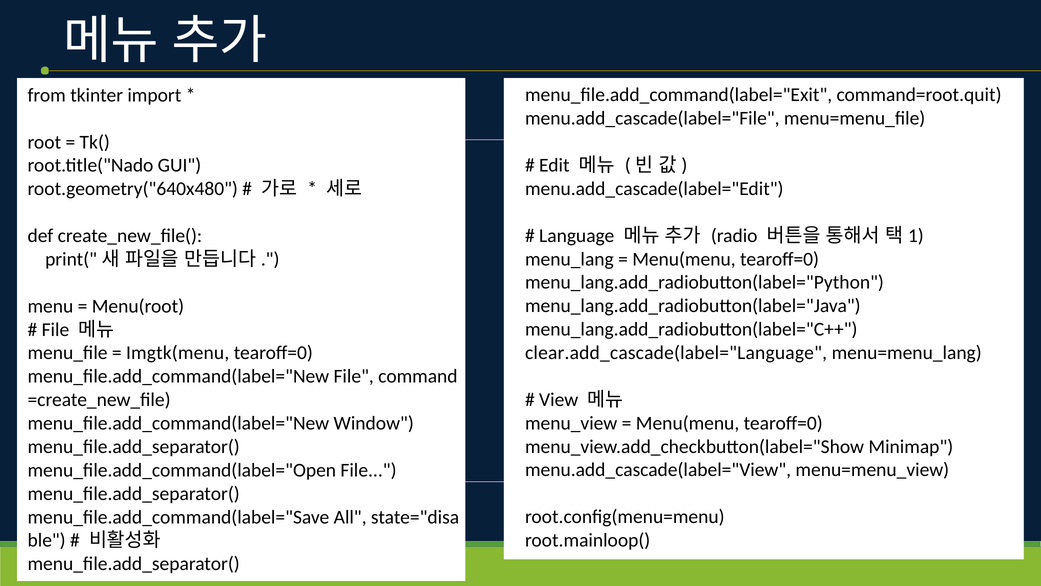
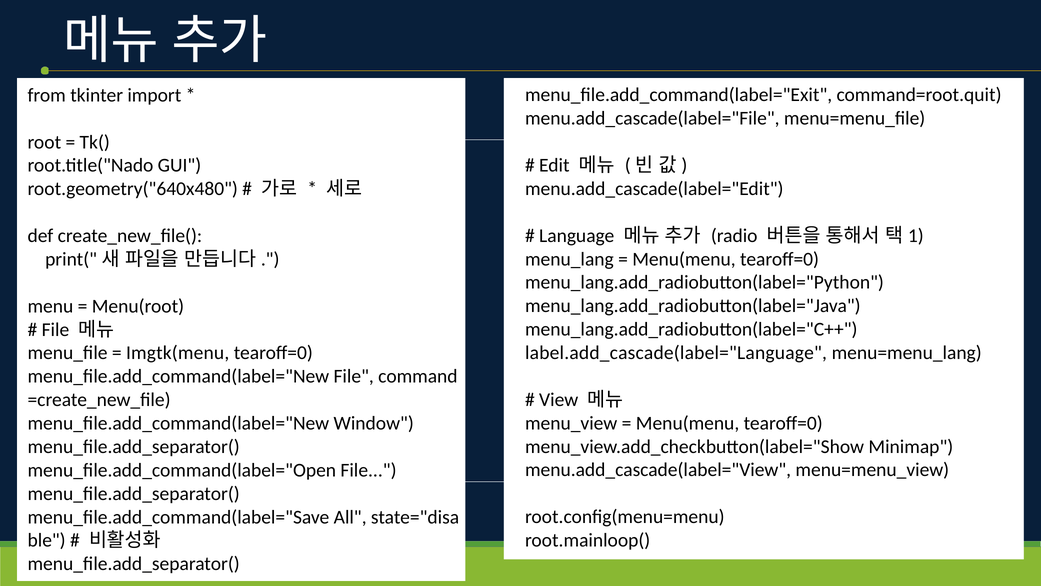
clear.add_cascade(label="Language: clear.add_cascade(label="Language -> label.add_cascade(label="Language
